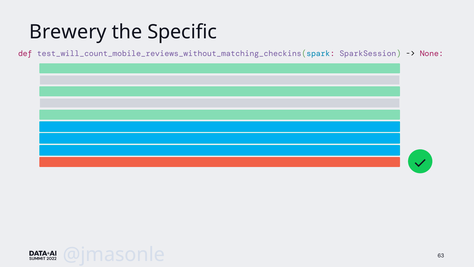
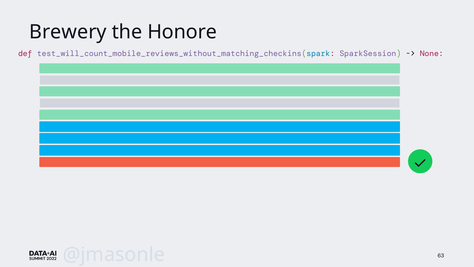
Specific: Specific -> Honore
